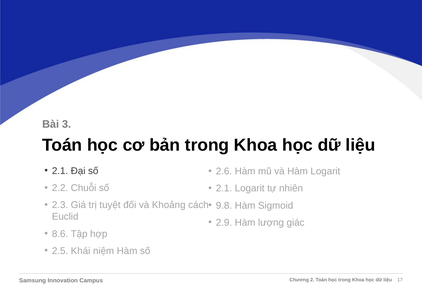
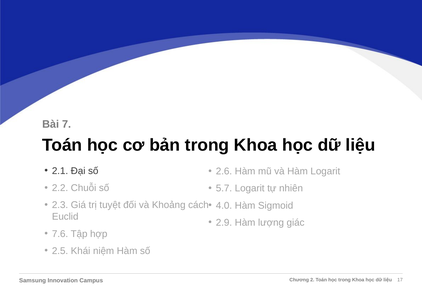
3: 3 -> 7
2.1 at (224, 189): 2.1 -> 5.7
9.8: 9.8 -> 4.0
8.6: 8.6 -> 7.6
